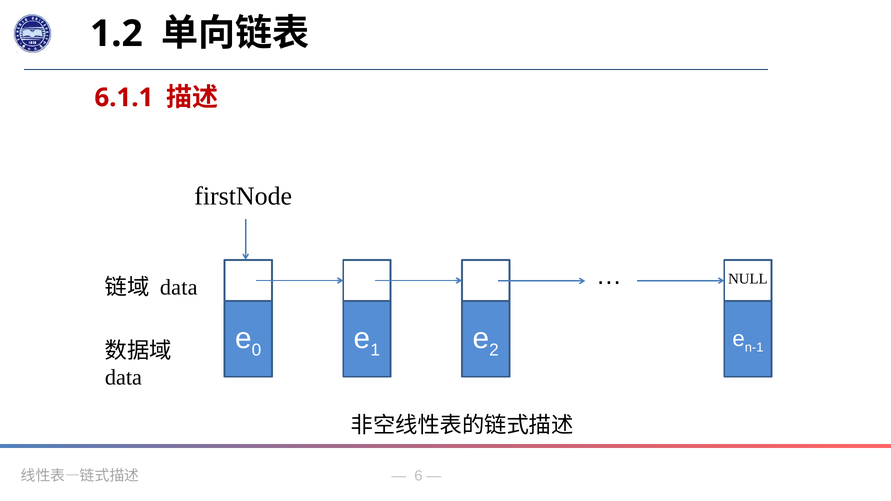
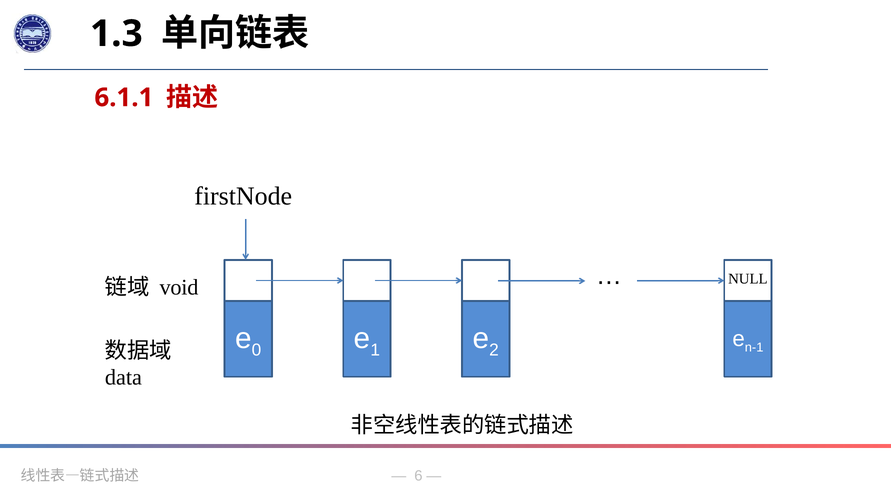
1.2: 1.2 -> 1.3
data at (179, 288): data -> void
